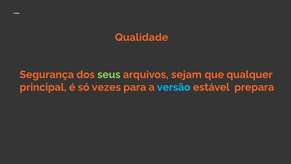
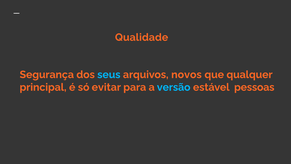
seus colour: light green -> light blue
sejam: sejam -> novos
vezes: vezes -> evitar
prepara: prepara -> pessoas
